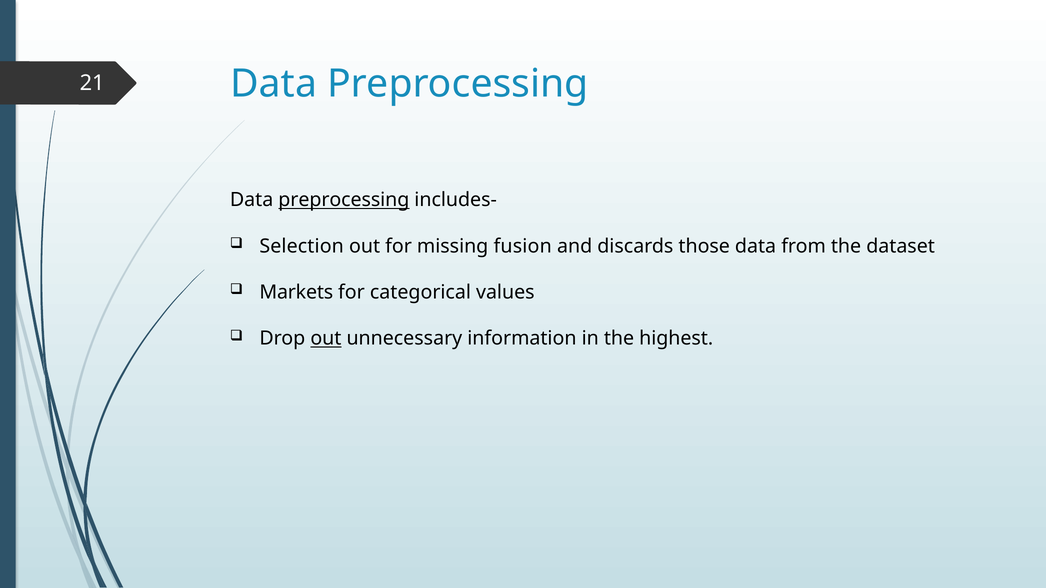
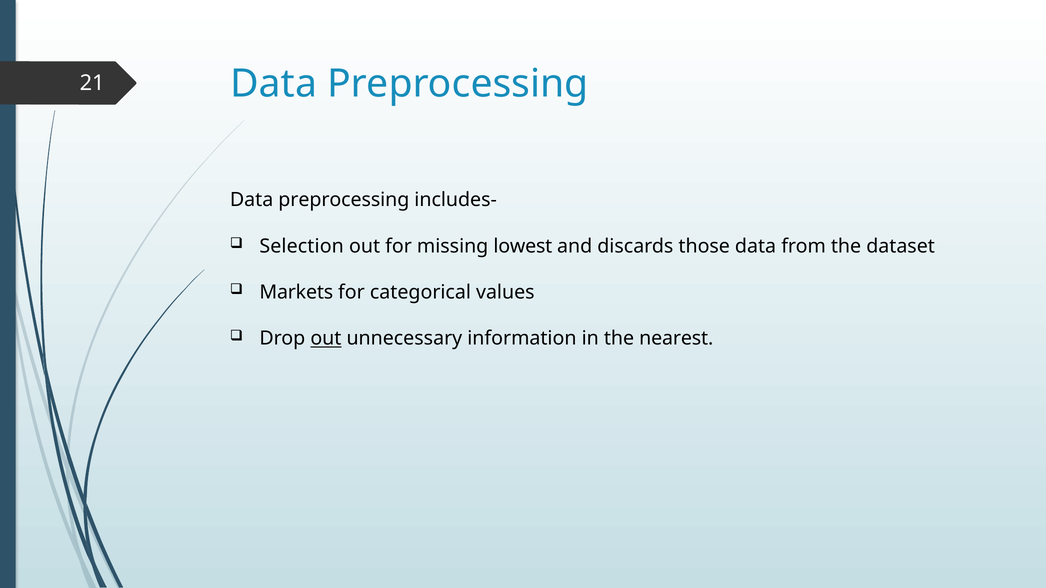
preprocessing at (344, 200) underline: present -> none
fusion: fusion -> lowest
highest: highest -> nearest
